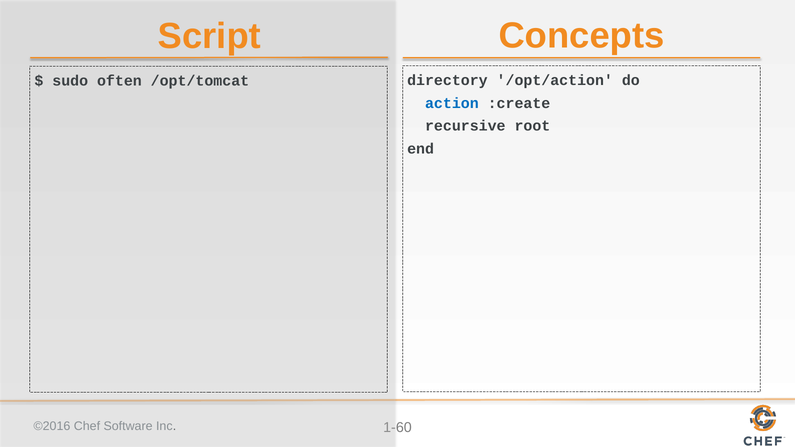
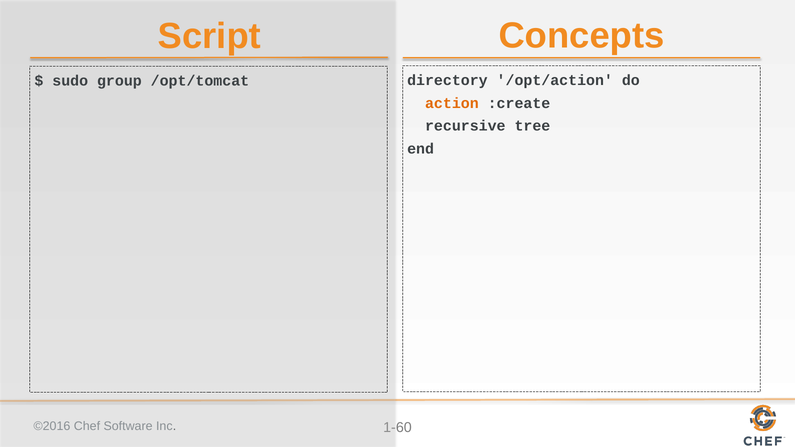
often: often -> group
action colour: blue -> orange
root: root -> tree
